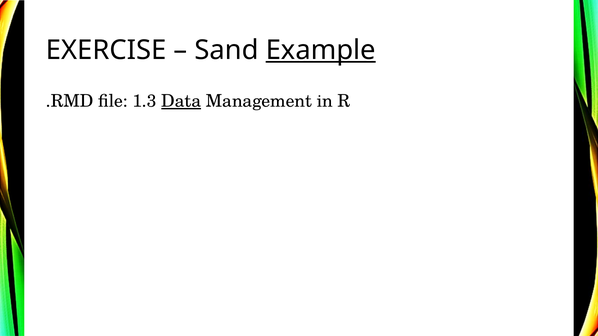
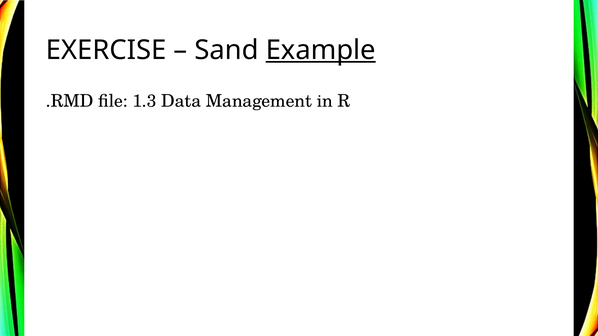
Data underline: present -> none
